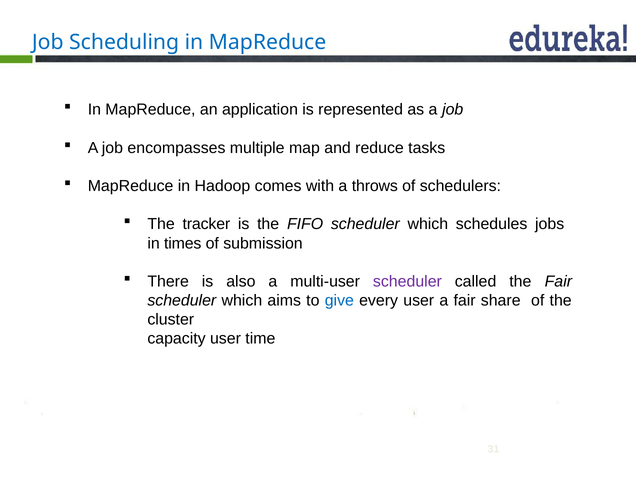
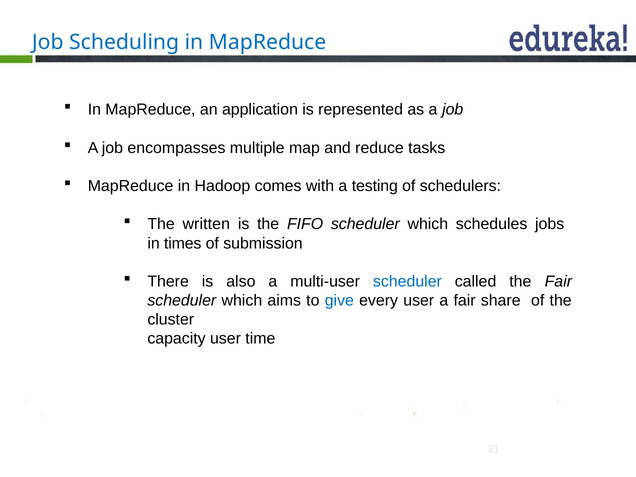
throws: throws -> testing
tracker: tracker -> written
scheduler at (407, 281) colour: purple -> blue
